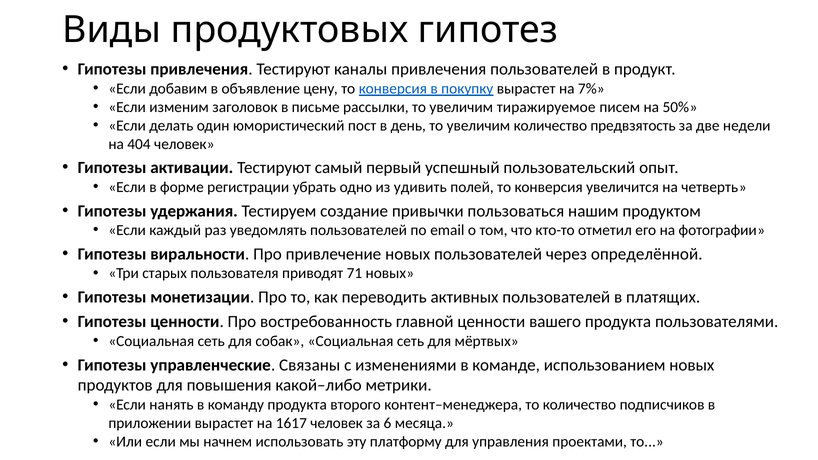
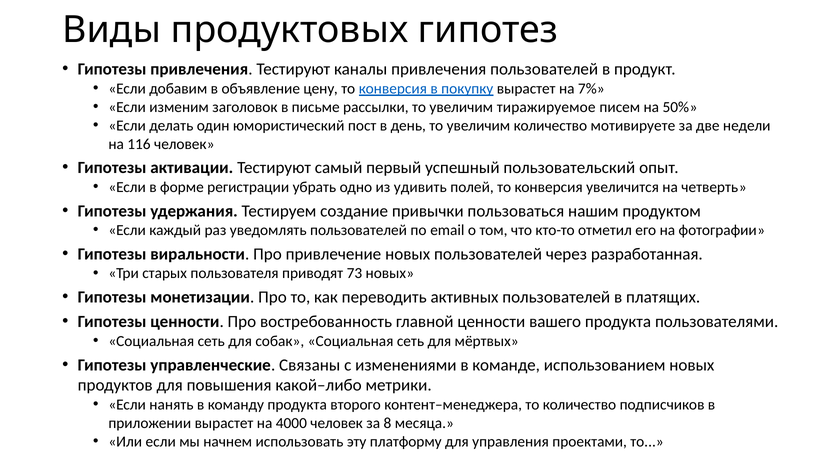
предвзятость: предвзятость -> мотивируете
404: 404 -> 116
определённой: определённой -> разработанная
71: 71 -> 73
1617: 1617 -> 4000
6: 6 -> 8
